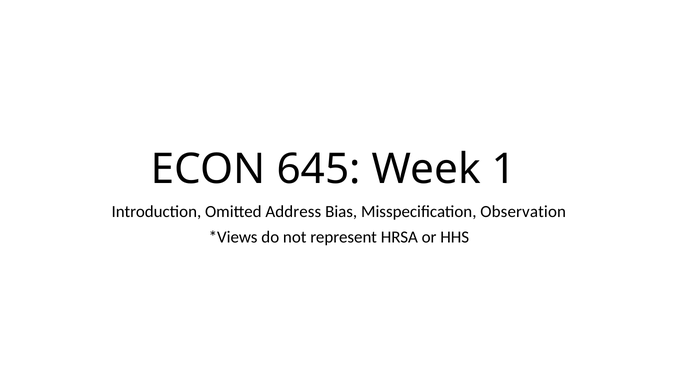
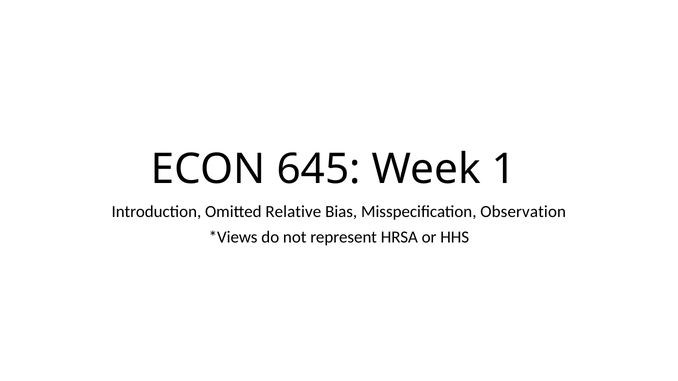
Address: Address -> Relative
